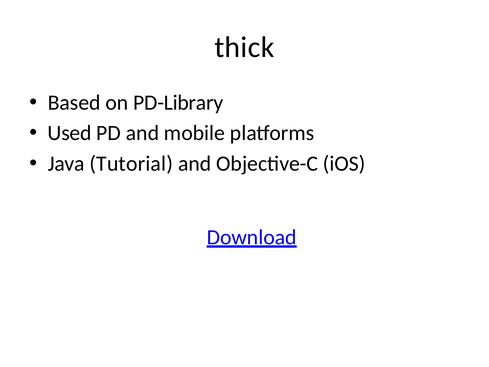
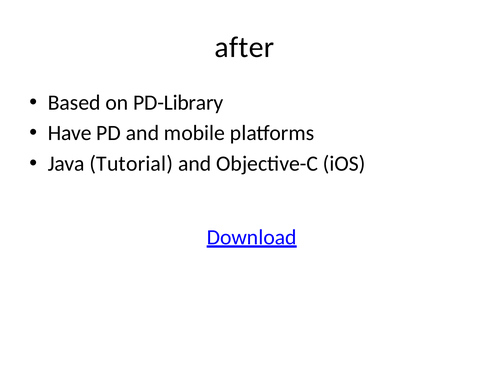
thick: thick -> after
Used: Used -> Have
